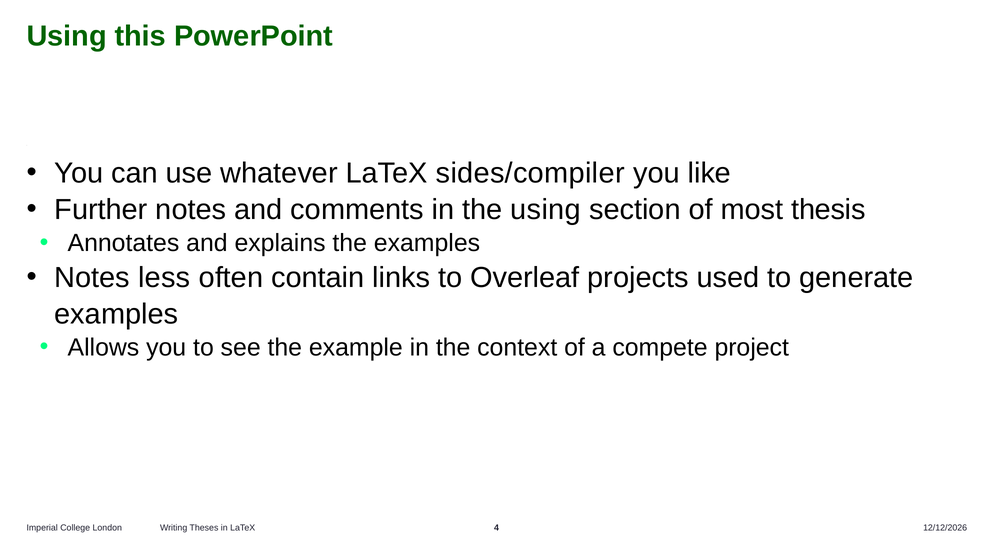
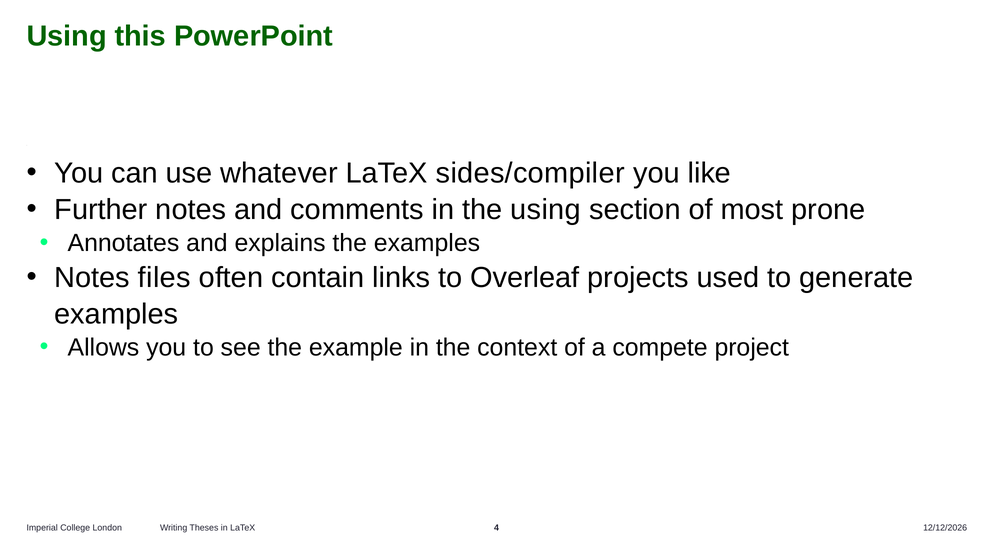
thesis: thesis -> prone
less: less -> files
